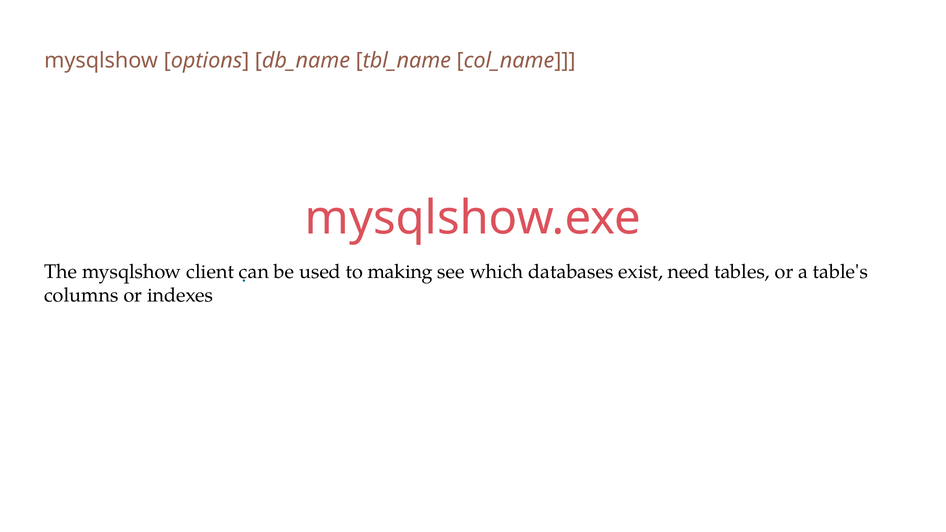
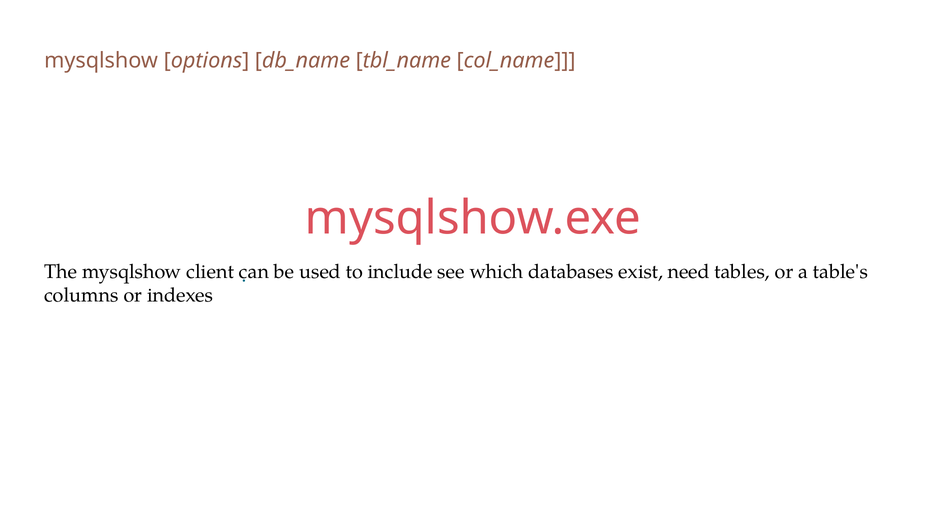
making: making -> include
